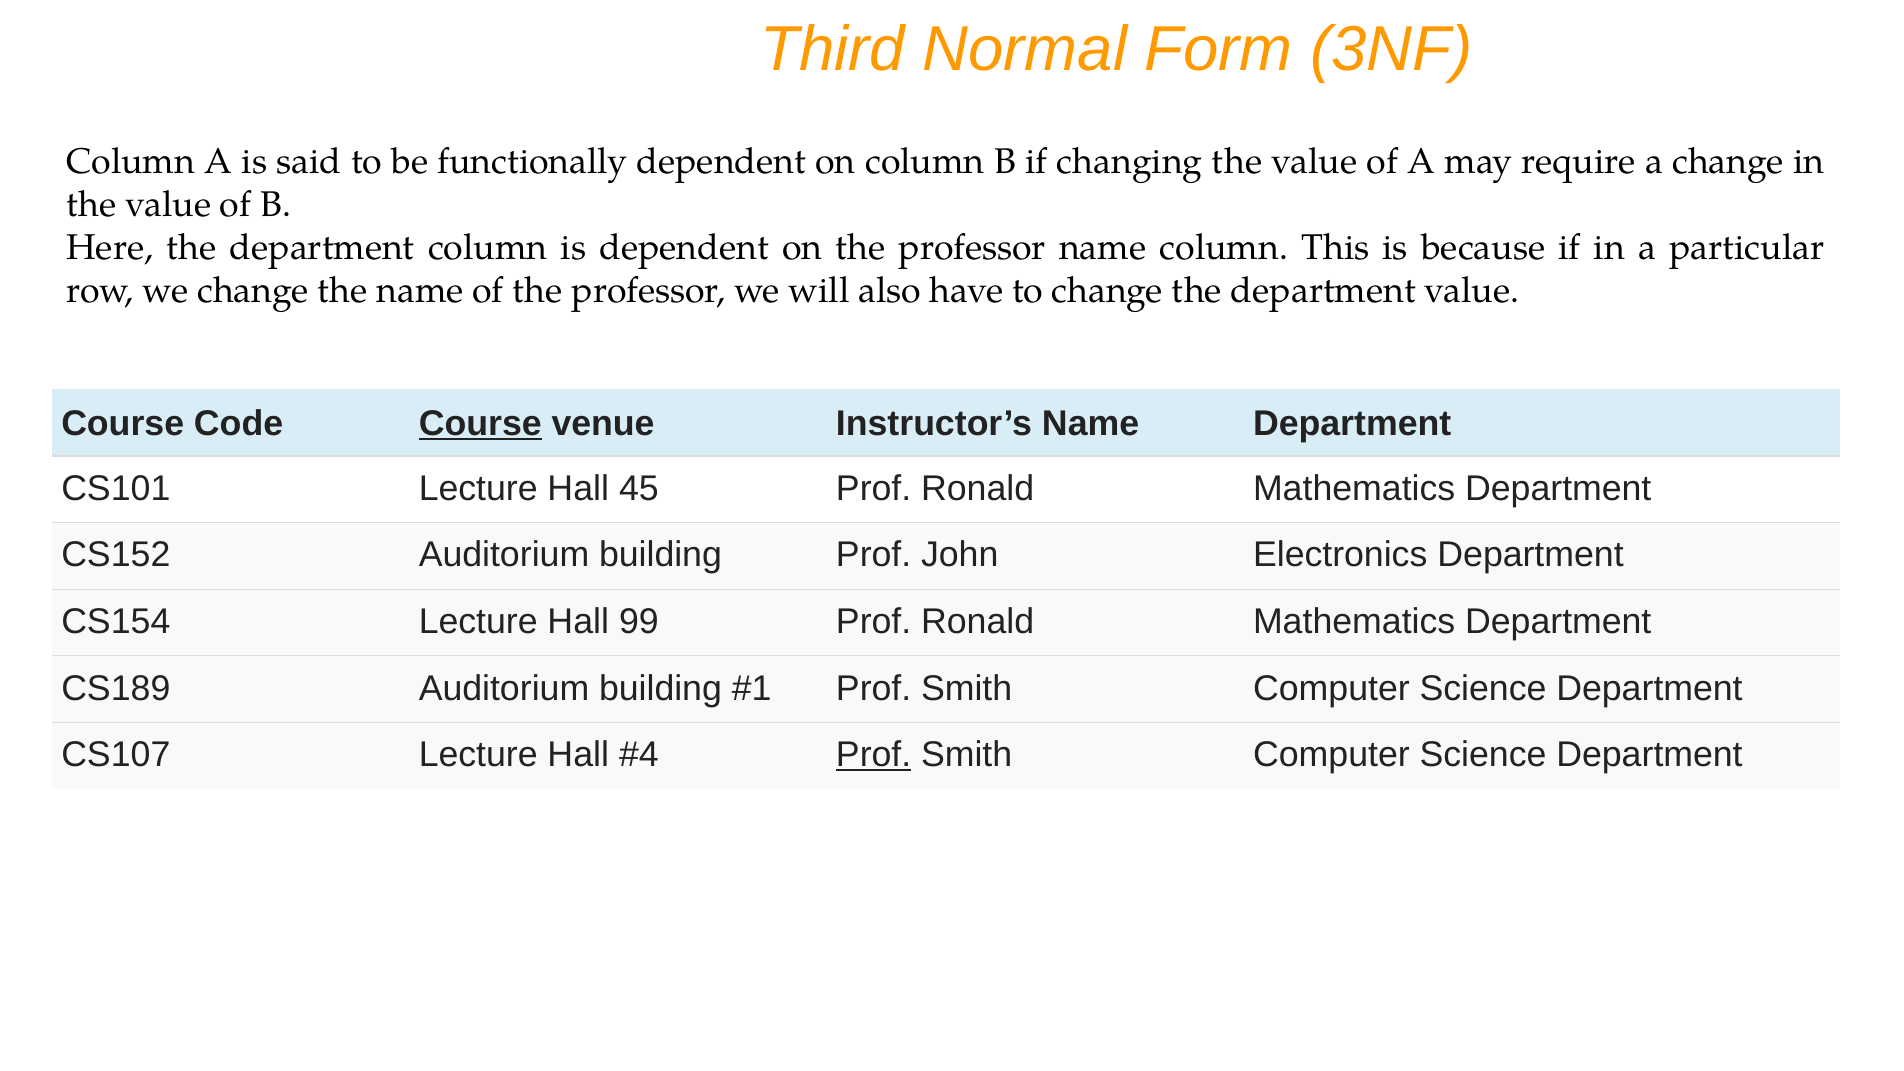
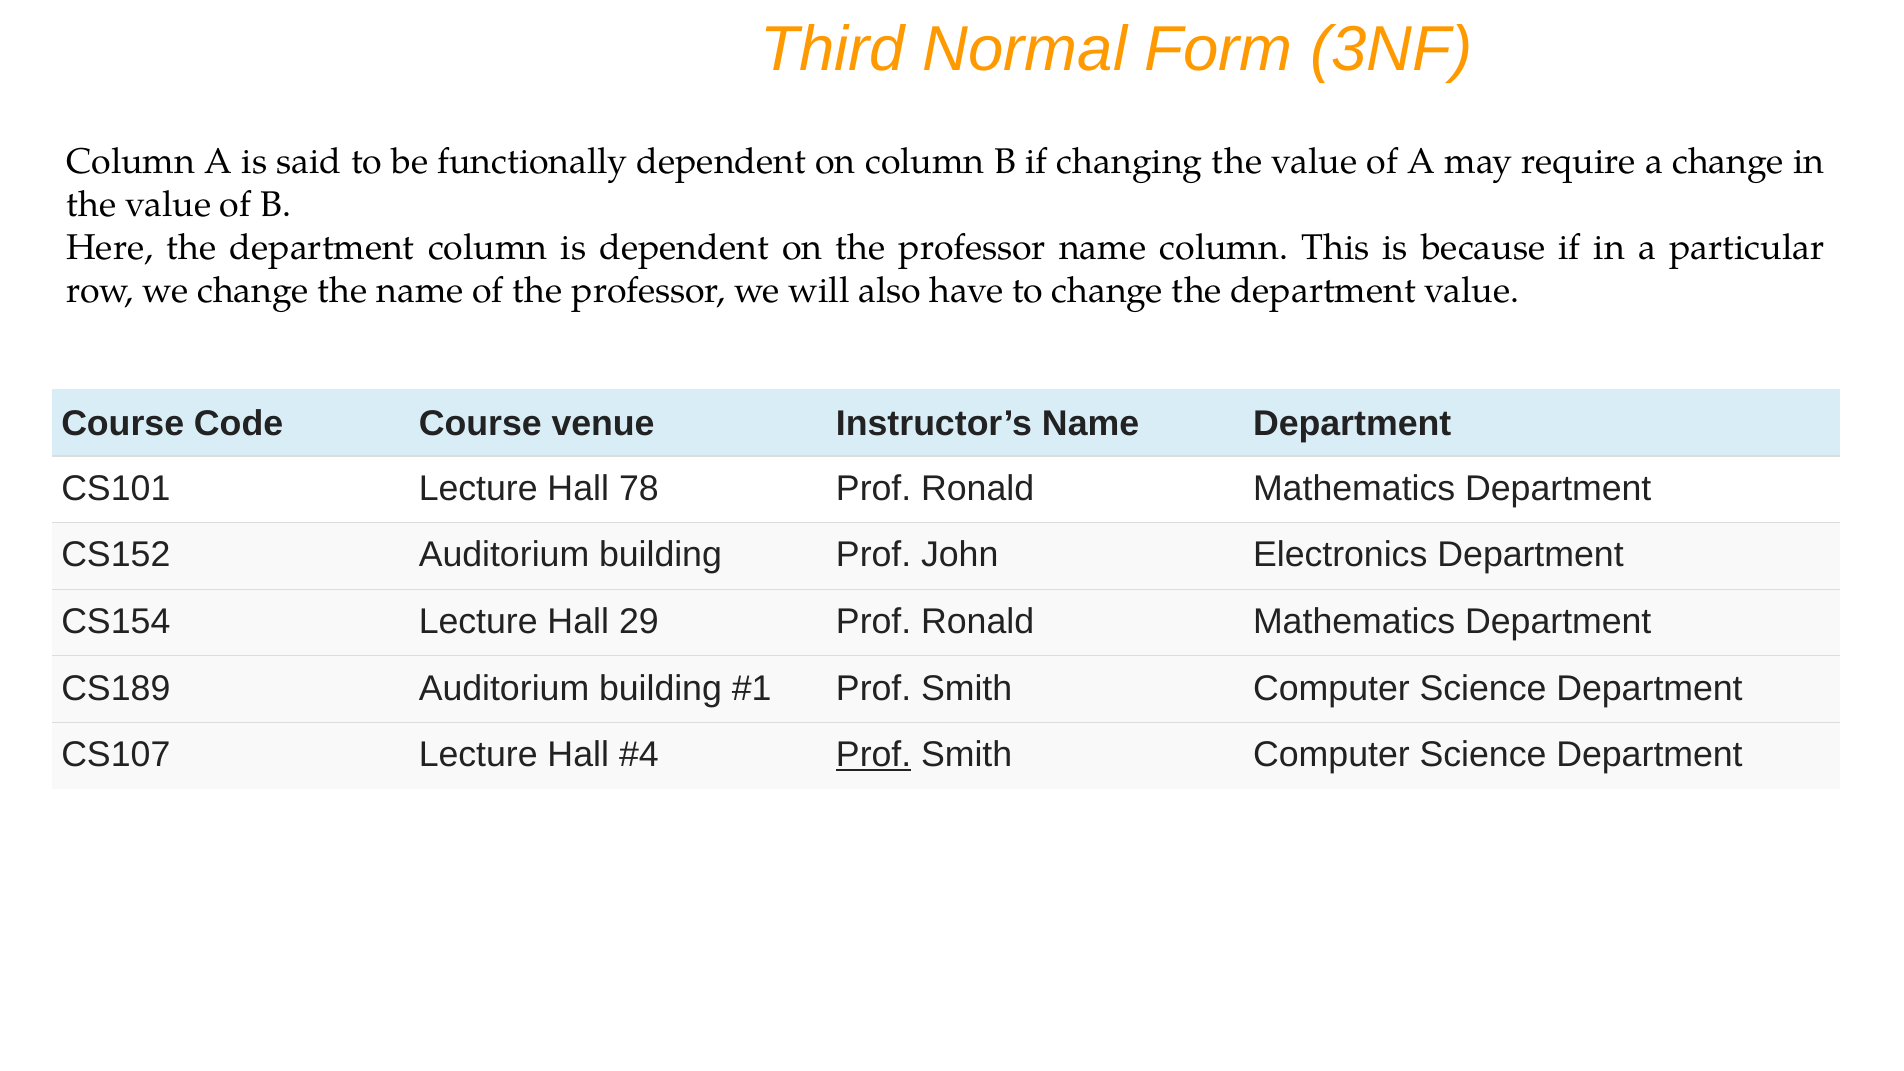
Course at (480, 423) underline: present -> none
45: 45 -> 78
99: 99 -> 29
